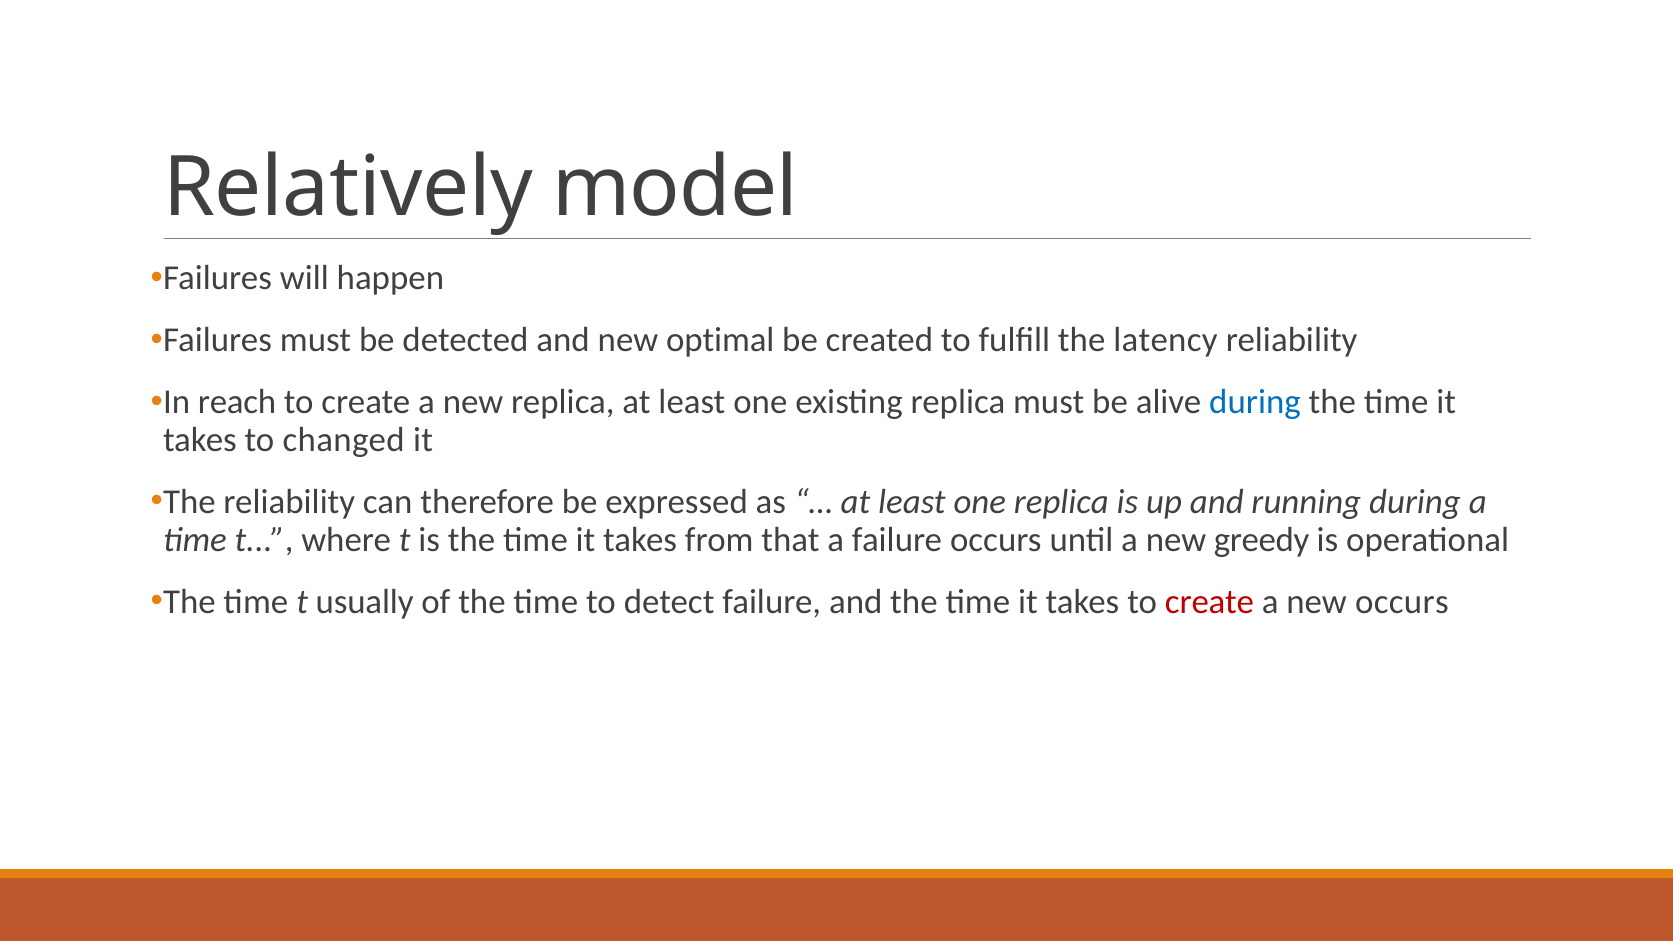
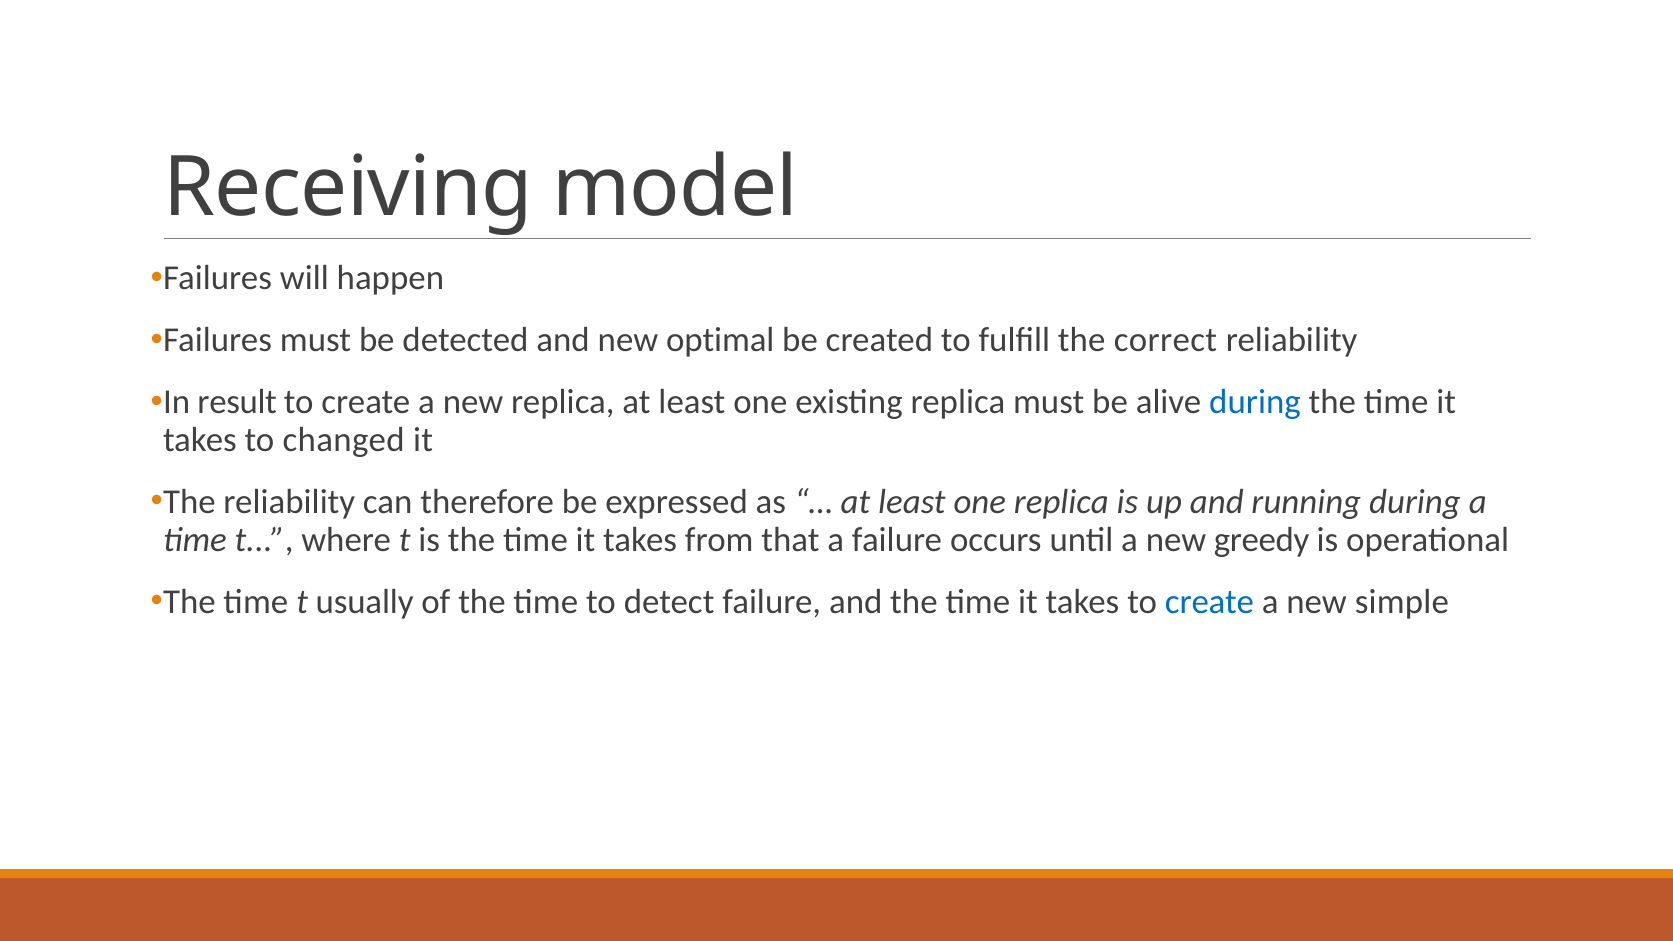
Relatively: Relatively -> Receiving
latency: latency -> correct
reach: reach -> result
create at (1210, 602) colour: red -> blue
new occurs: occurs -> simple
